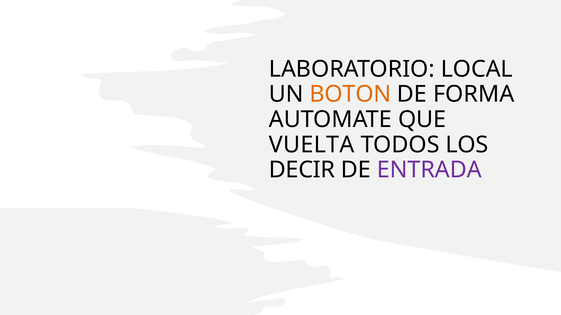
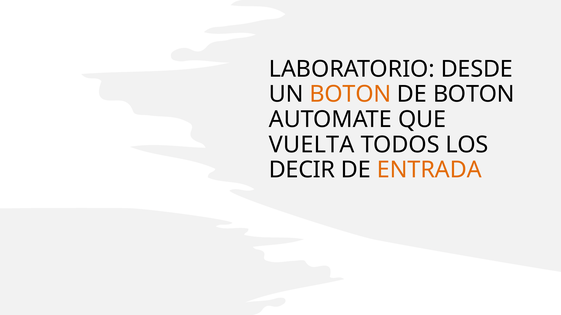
LOCAL: LOCAL -> DESDE
DE FORMA: FORMA -> BOTON
ENTRADA colour: purple -> orange
